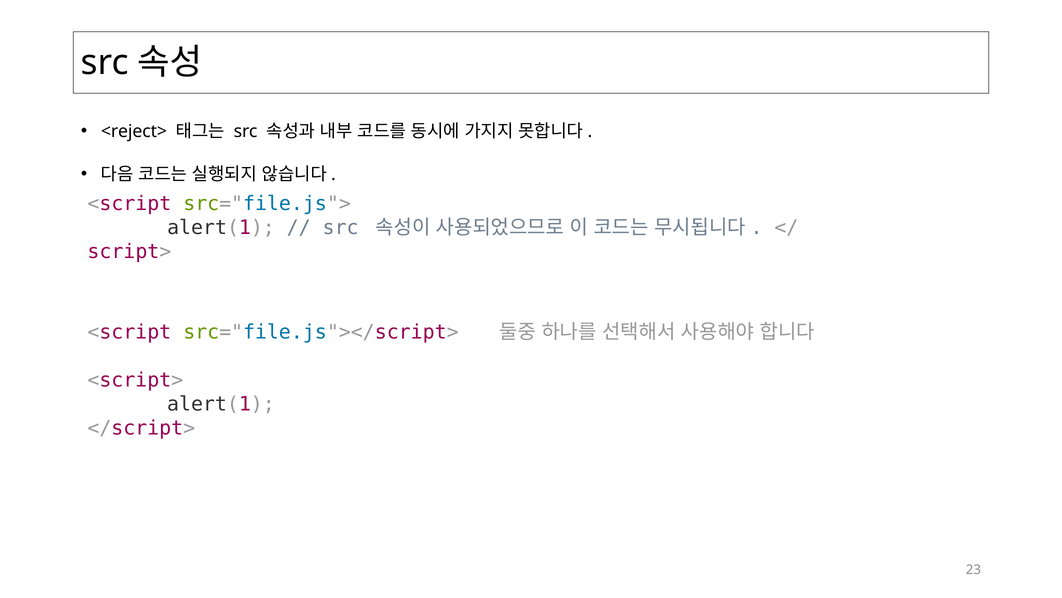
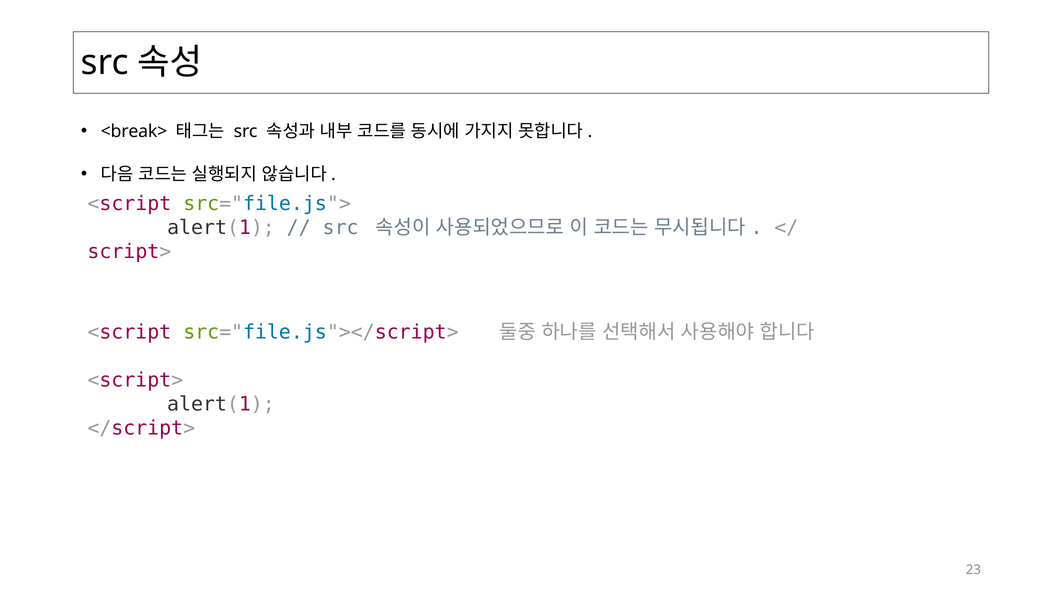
<reject>: <reject> -> <break>
